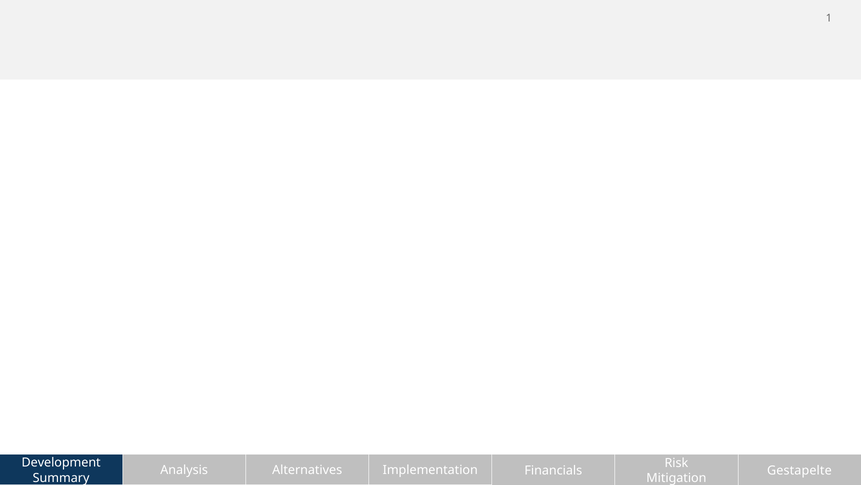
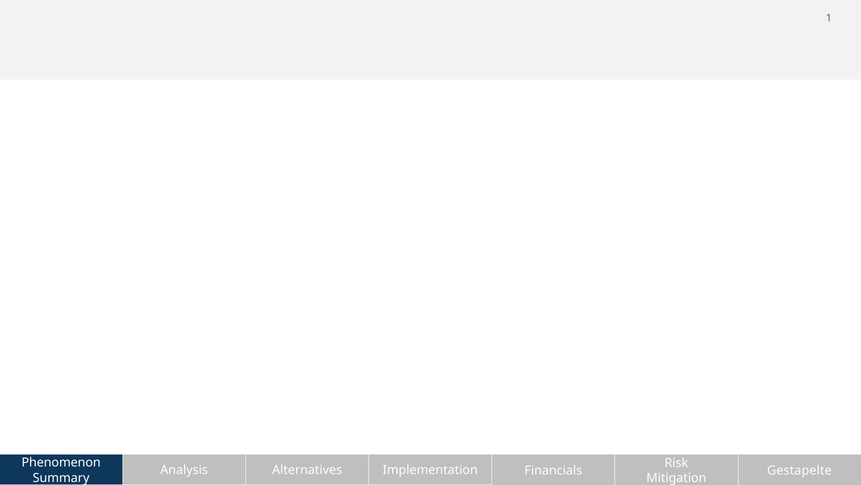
Development: Development -> Phenomenon
